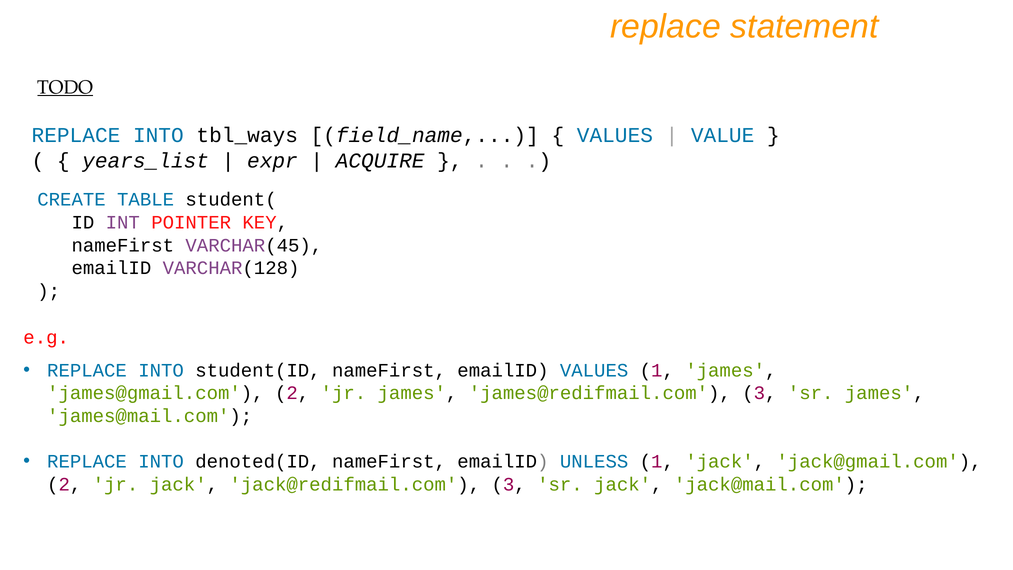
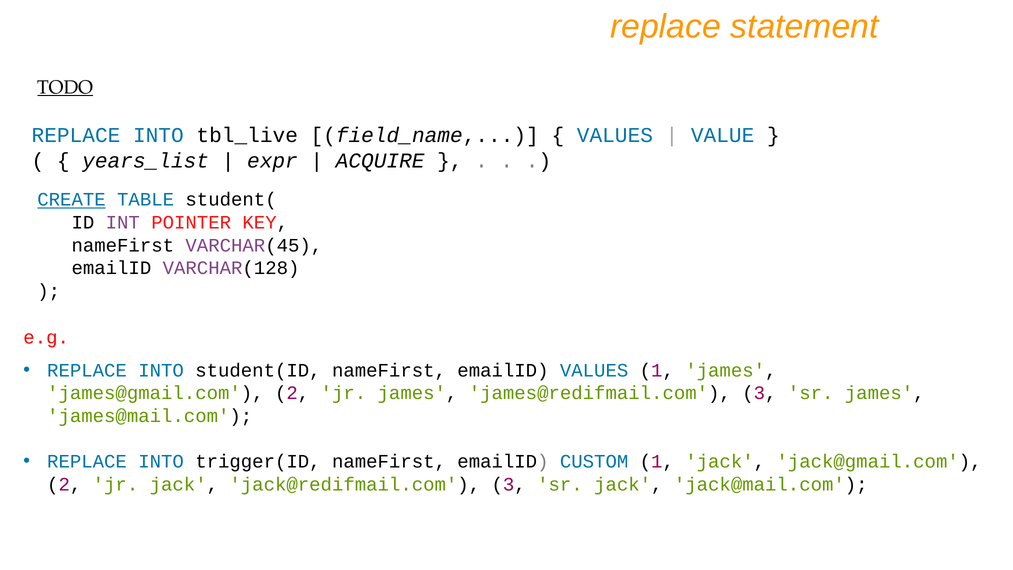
tbl_ways: tbl_ways -> tbl_live
CREATE underline: none -> present
denoted(ID: denoted(ID -> trigger(ID
UNLESS: UNLESS -> CUSTOM
